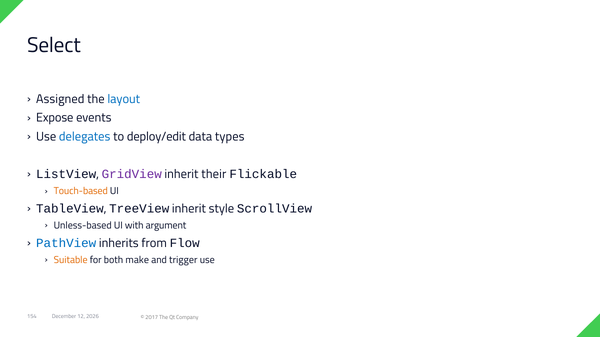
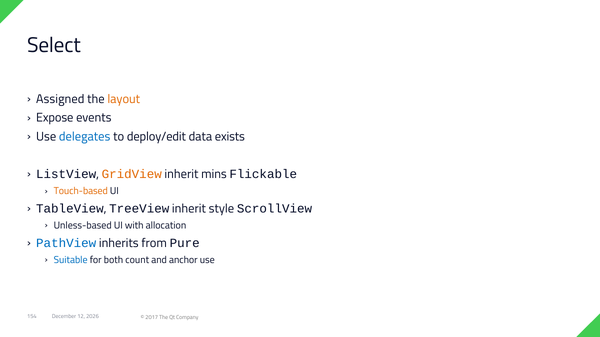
layout colour: blue -> orange
types: types -> exists
GridView colour: purple -> orange
their: their -> mins
argument: argument -> allocation
Flow: Flow -> Pure
Suitable colour: orange -> blue
make: make -> count
trigger: trigger -> anchor
